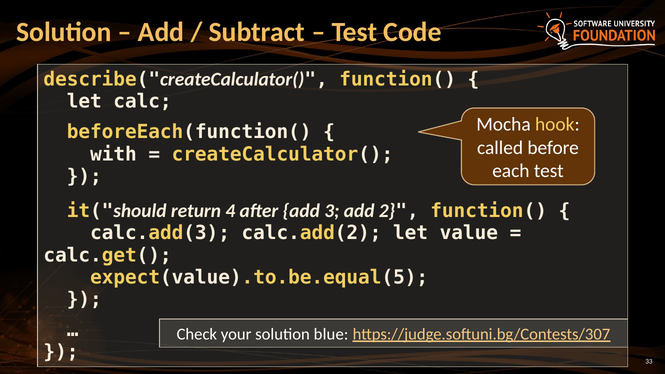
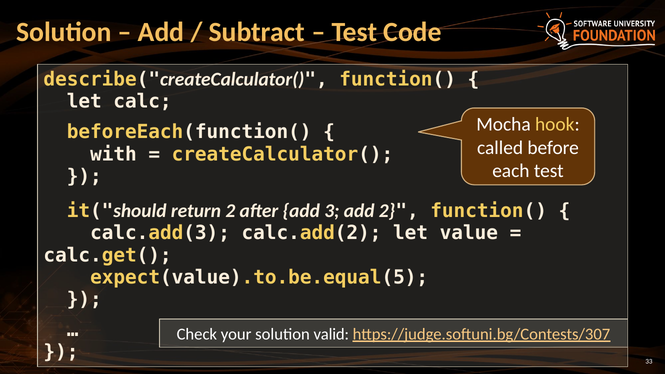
return 4: 4 -> 2
blue: blue -> valid
